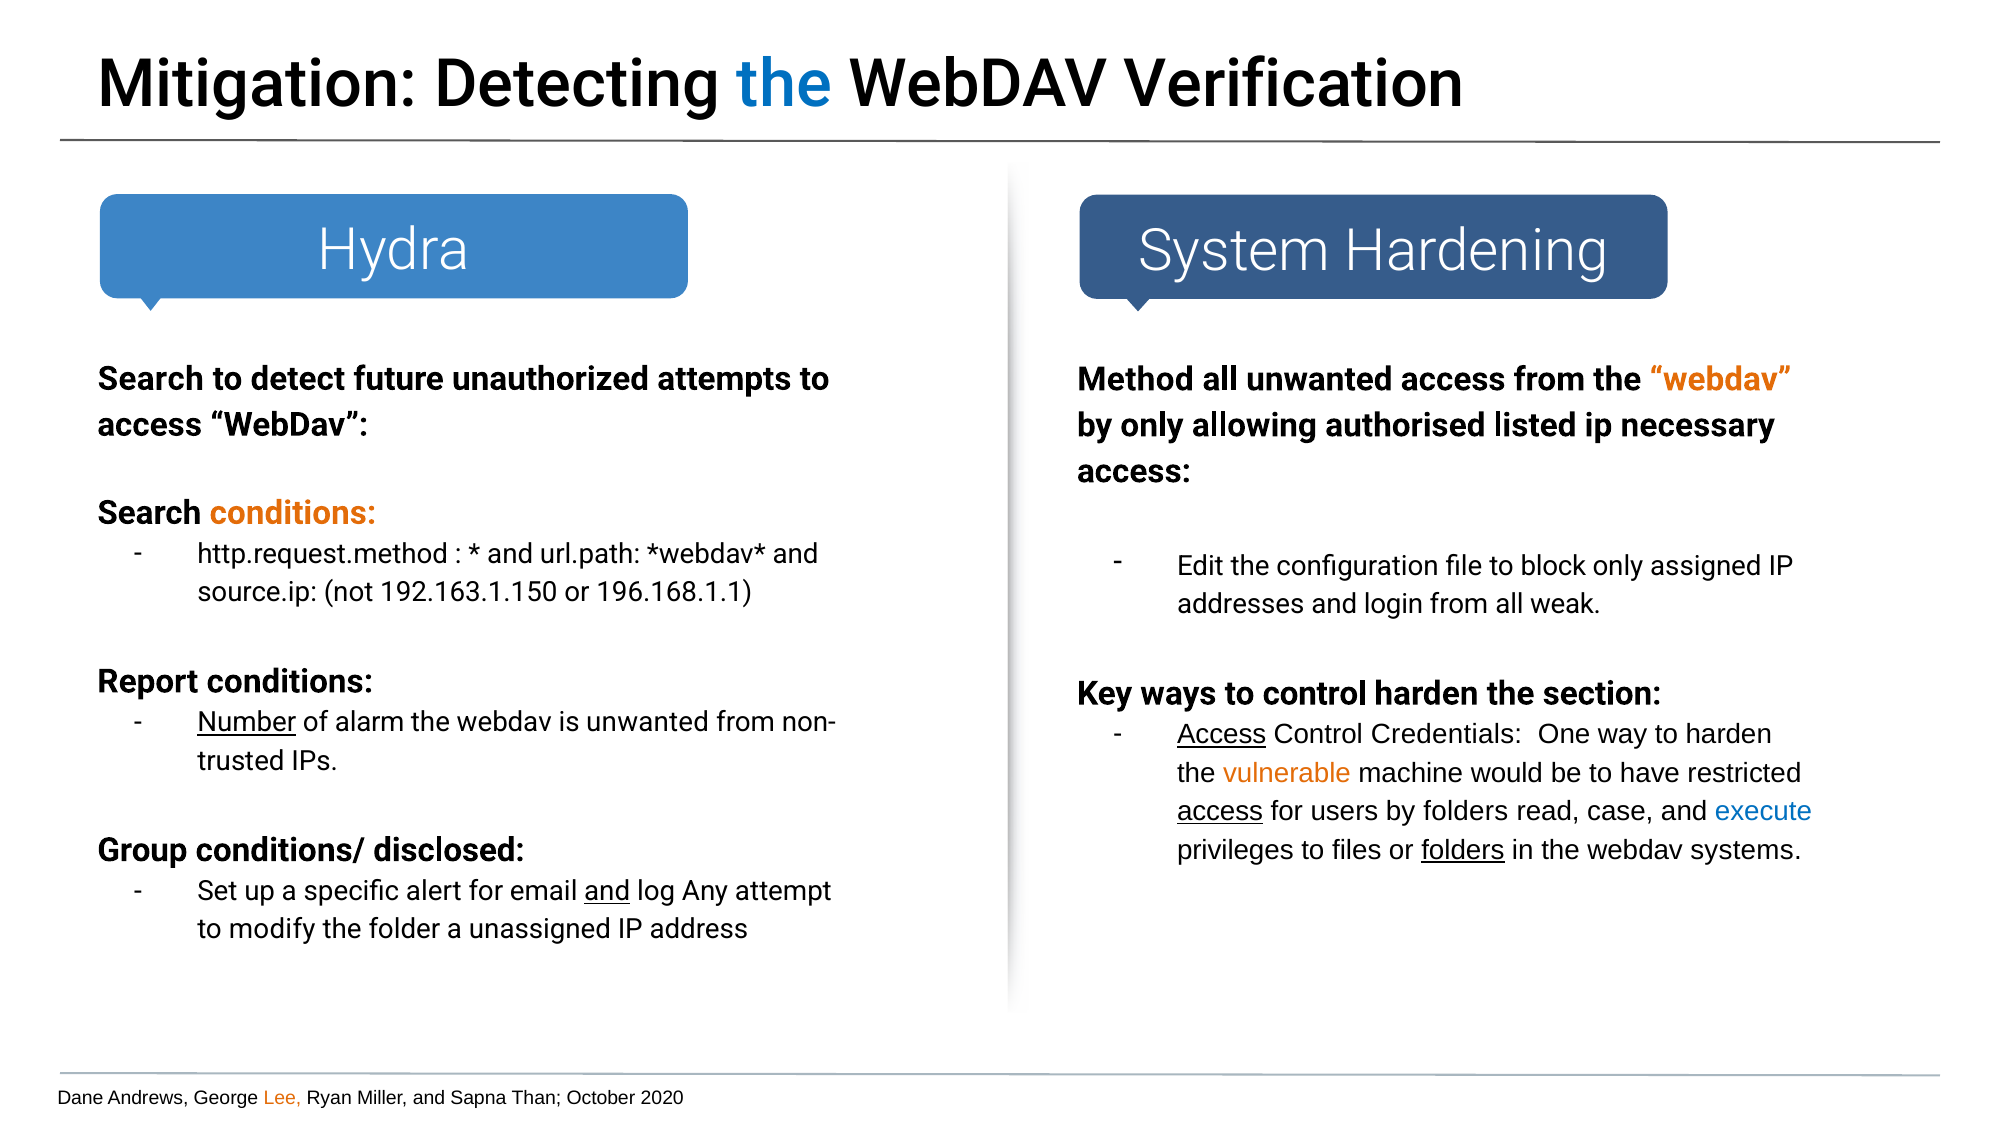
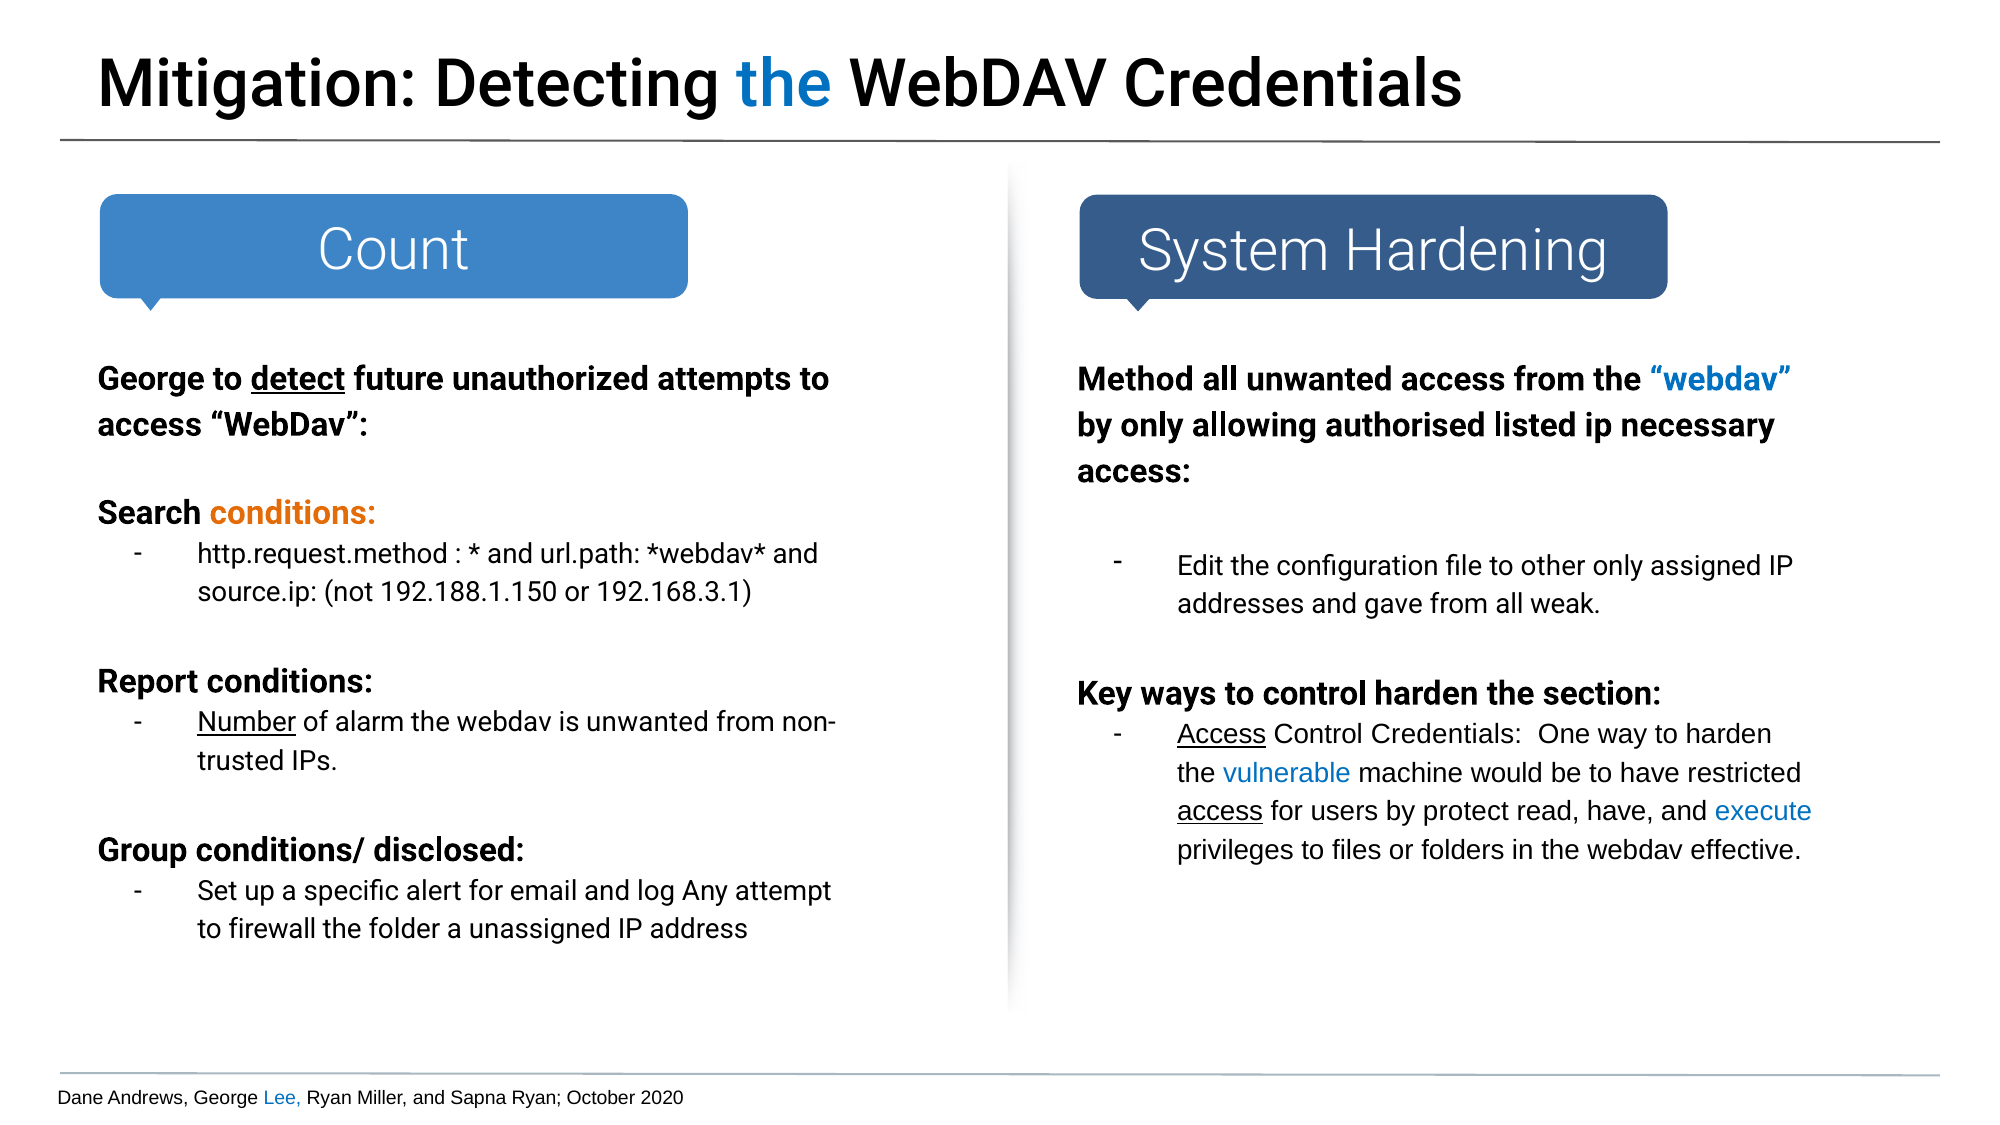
WebDAV Verification: Verification -> Credentials
Hydra: Hydra -> Count
Search at (151, 379): Search -> George
detect underline: none -> present
webdav at (1720, 379) colour: orange -> blue
block: block -> other
192.163.1.150: 192.163.1.150 -> 192.188.1.150
196.168.1.1: 196.168.1.1 -> 192.168.3.1
login: login -> gave
vulnerable colour: orange -> blue
by folders: folders -> protect
read case: case -> have
folders at (1463, 850) underline: present -> none
systems: systems -> effective
and at (607, 891) underline: present -> none
modify: modify -> firewall
Lee colour: orange -> blue
Sapna Than: Than -> Ryan
